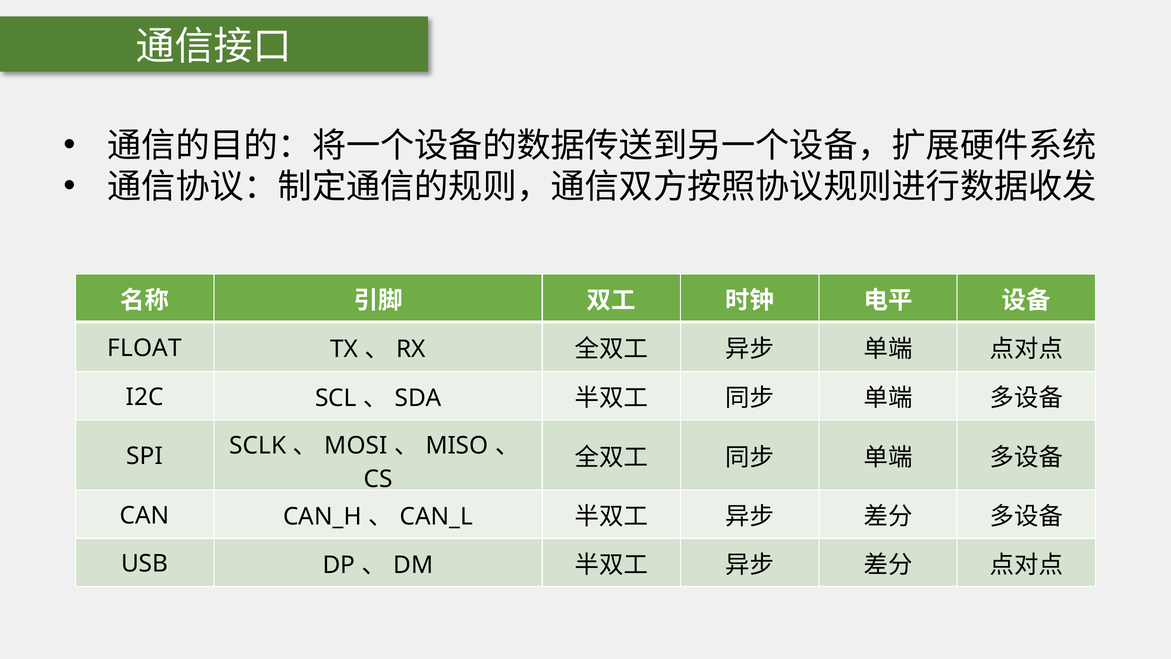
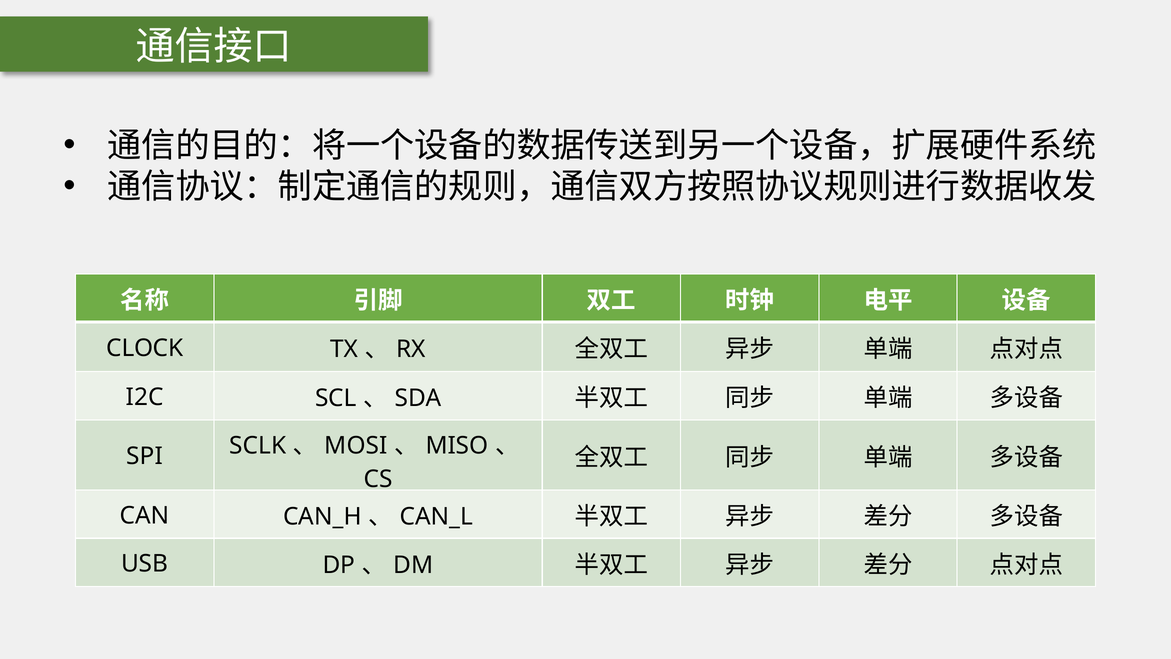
FLOAT: FLOAT -> CLOCK
